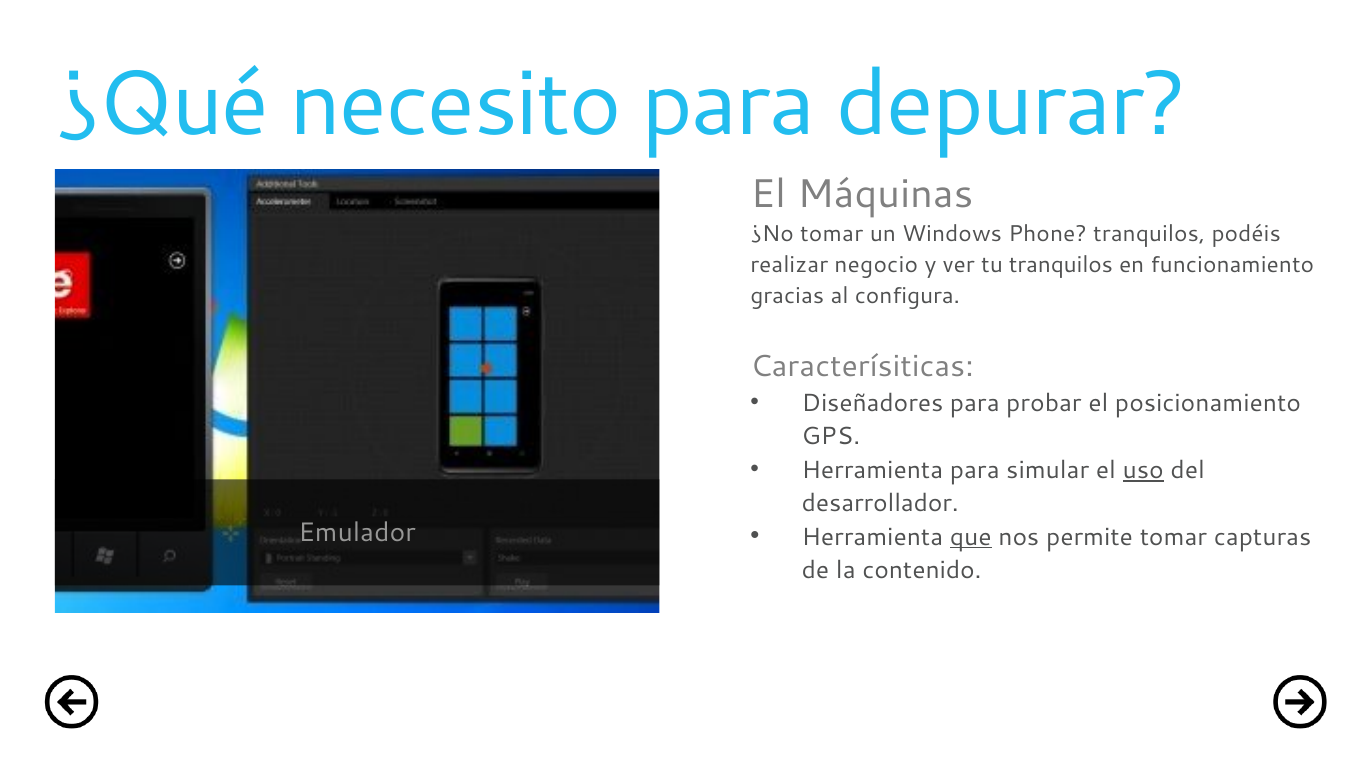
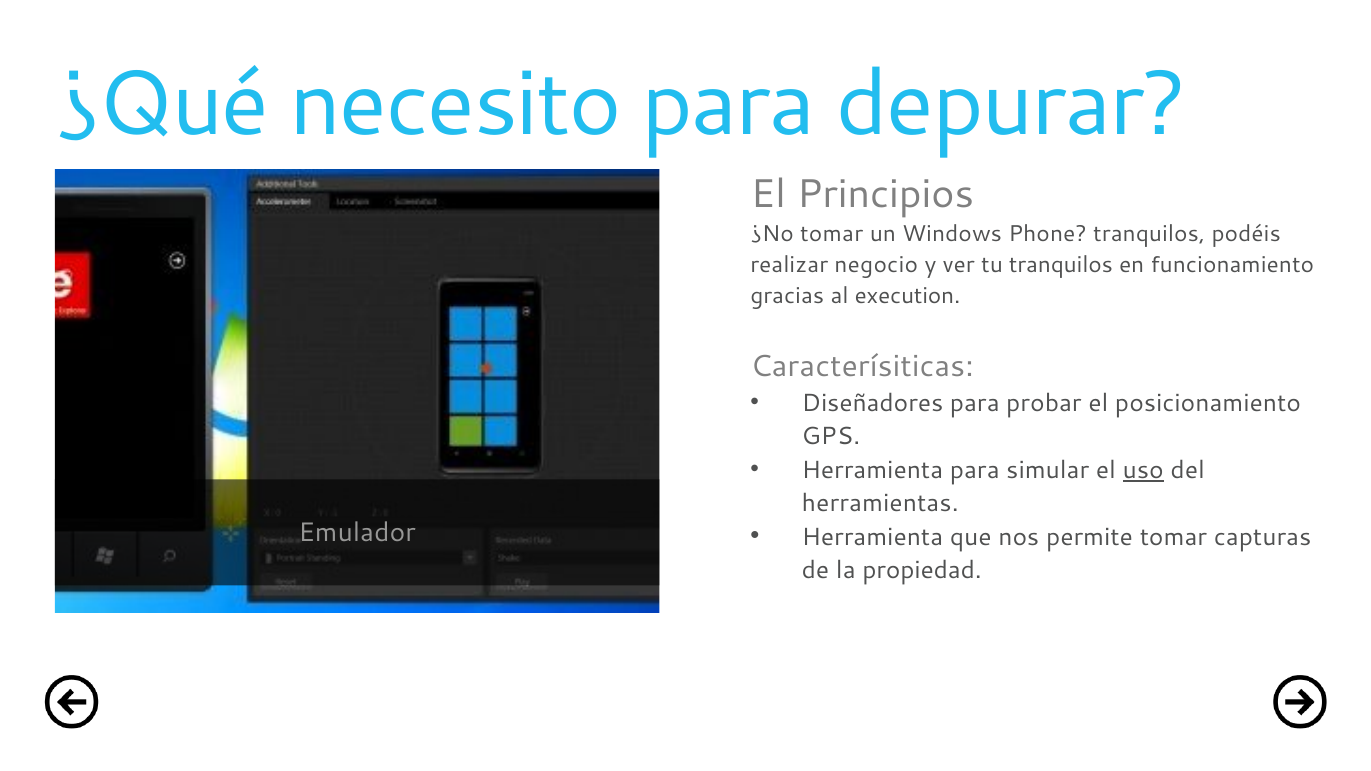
Máquinas: Máquinas -> Principios
configura: configura -> execution
desarrollador: desarrollador -> herramientas
que underline: present -> none
contenido: contenido -> propiedad
